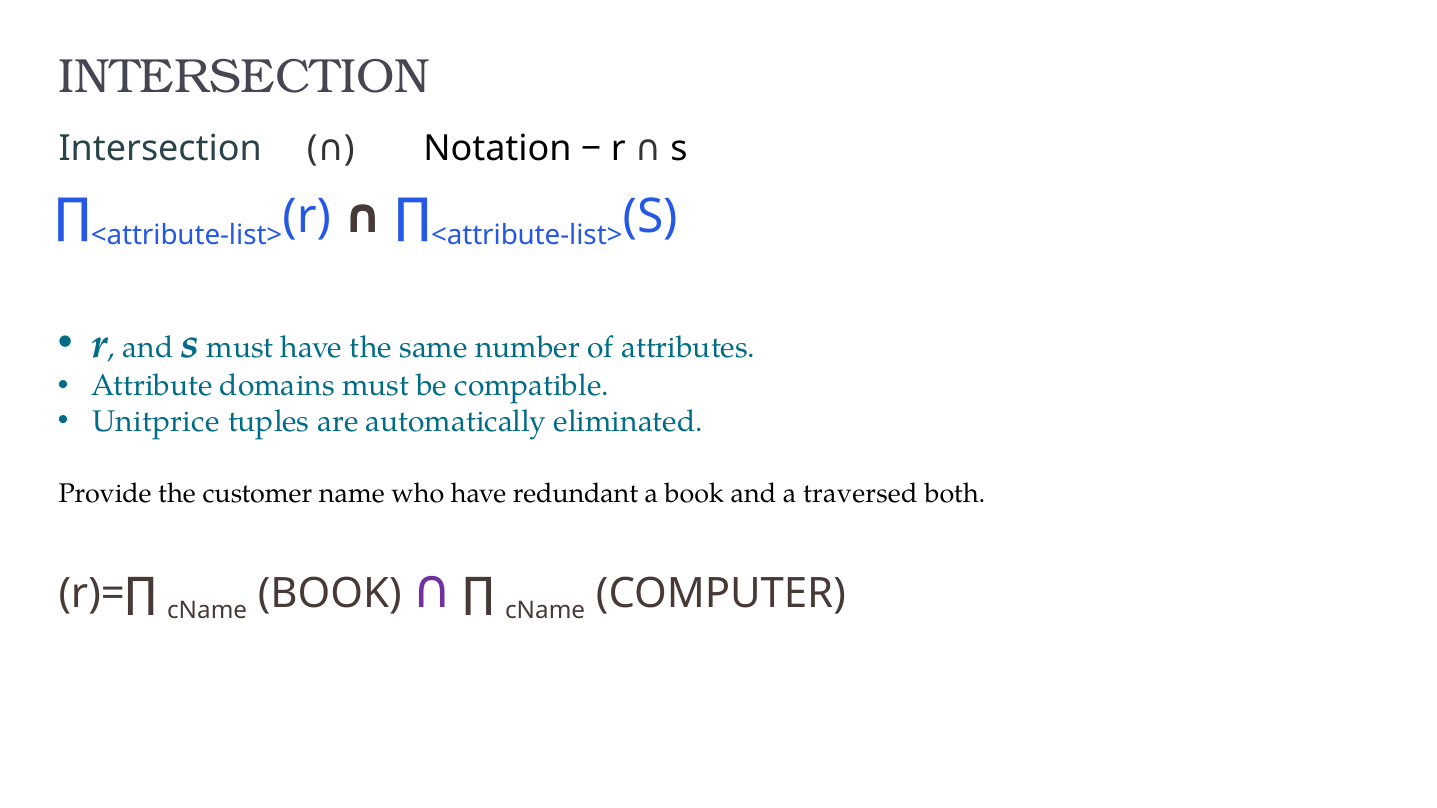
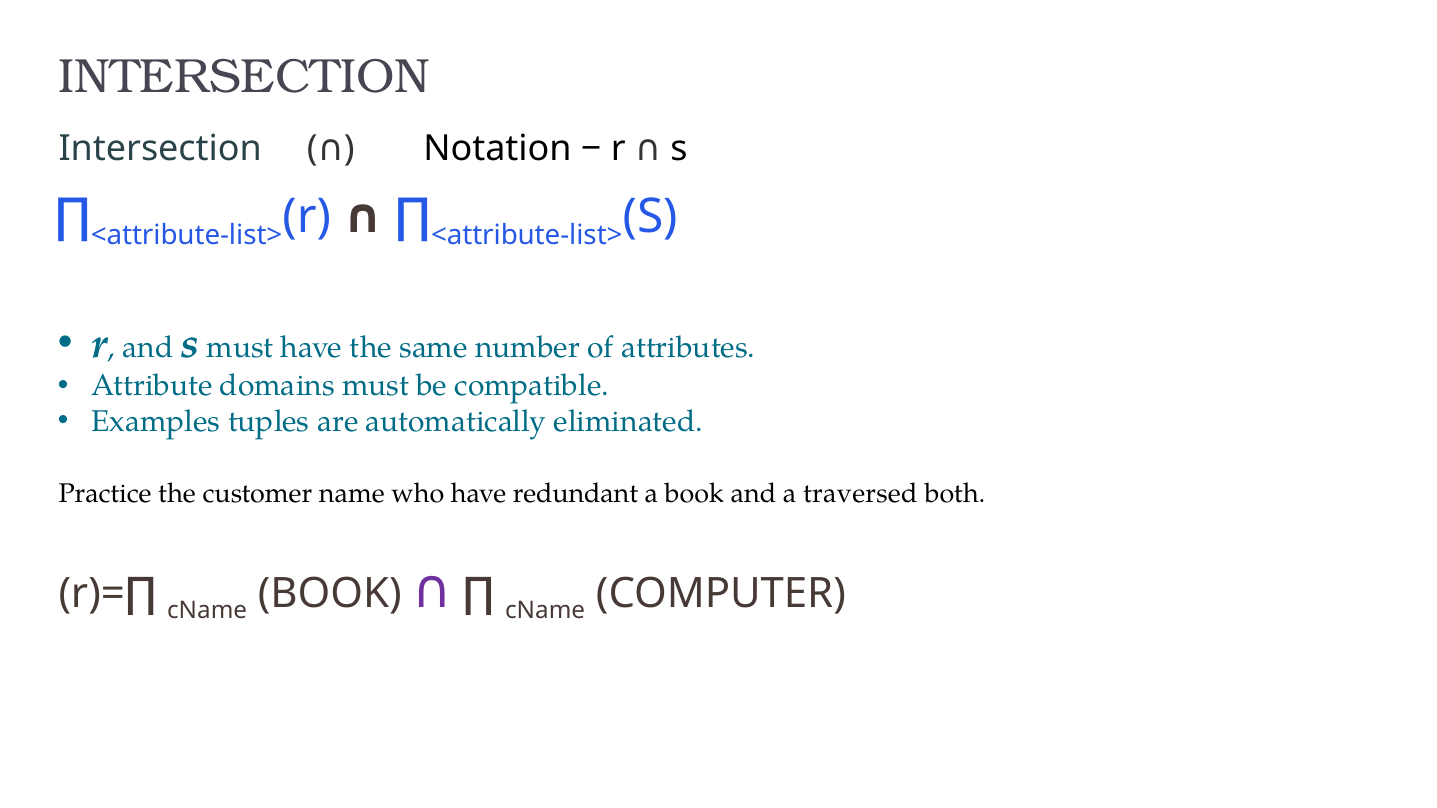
Unitprice: Unitprice -> Examples
Provide: Provide -> Practice
